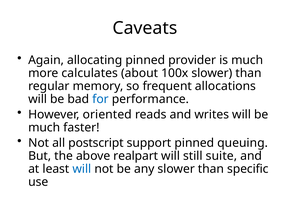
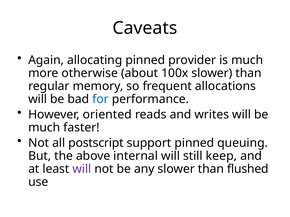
calculates: calculates -> otherwise
realpart: realpart -> internal
suite: suite -> keep
will at (82, 169) colour: blue -> purple
specific: specific -> flushed
